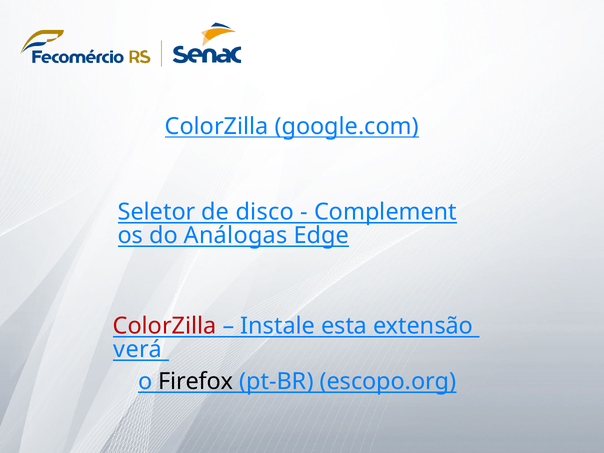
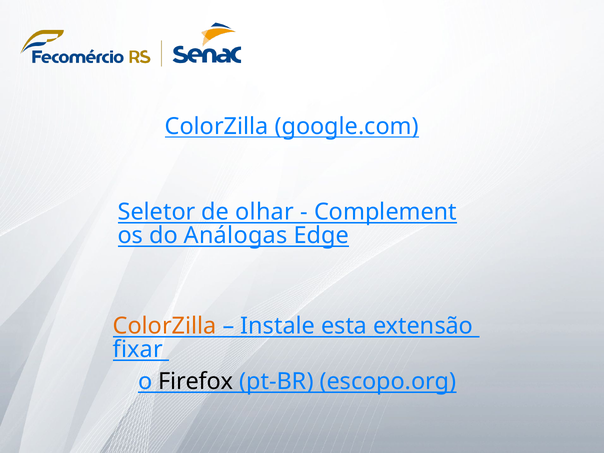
disco: disco -> olhar
ColorZilla at (165, 326) colour: red -> orange
verá: verá -> fixar
